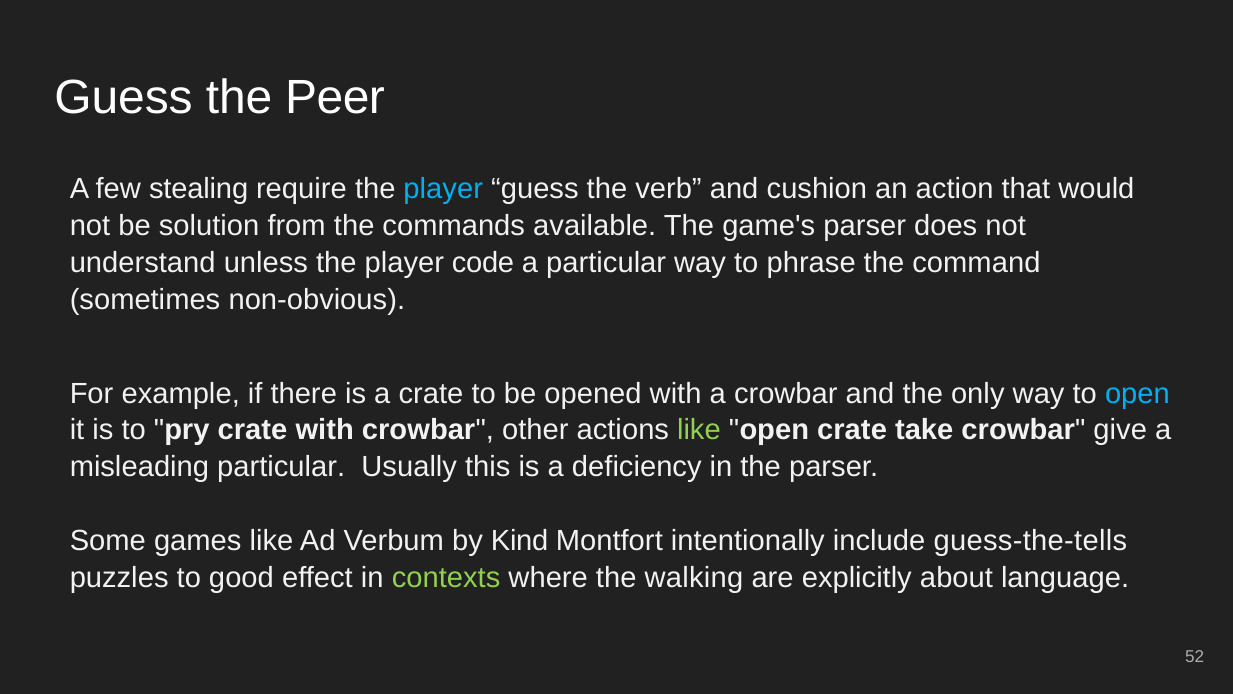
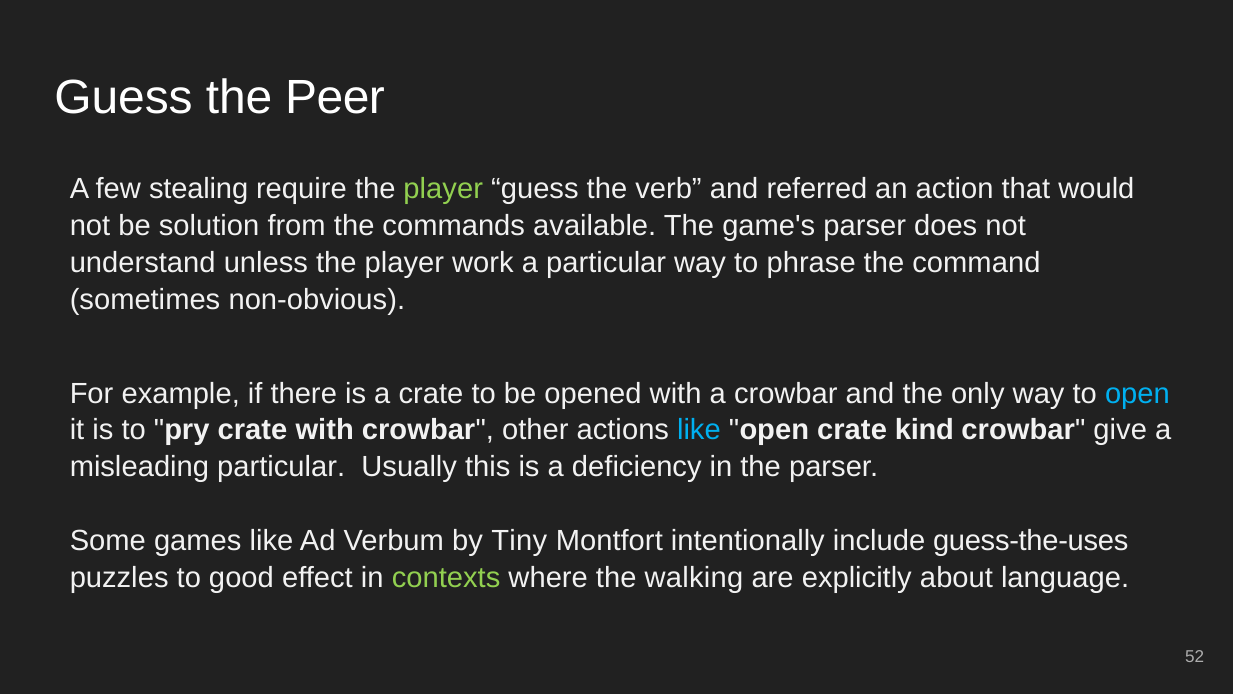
player at (443, 189) colour: light blue -> light green
cushion: cushion -> referred
code: code -> work
like at (699, 430) colour: light green -> light blue
take: take -> kind
Kind: Kind -> Tiny
guess-the-tells: guess-the-tells -> guess-the-uses
